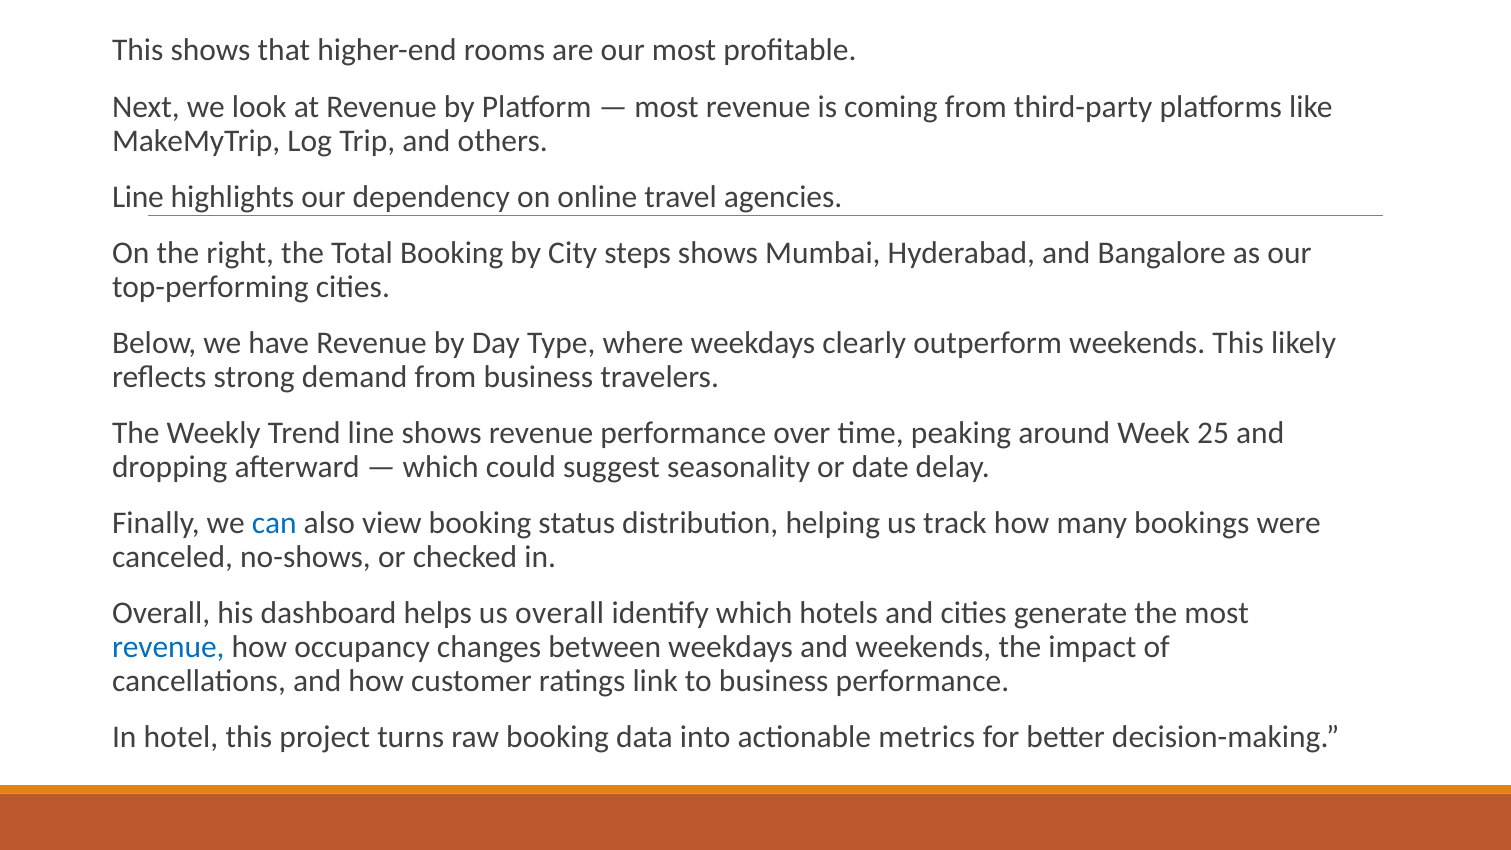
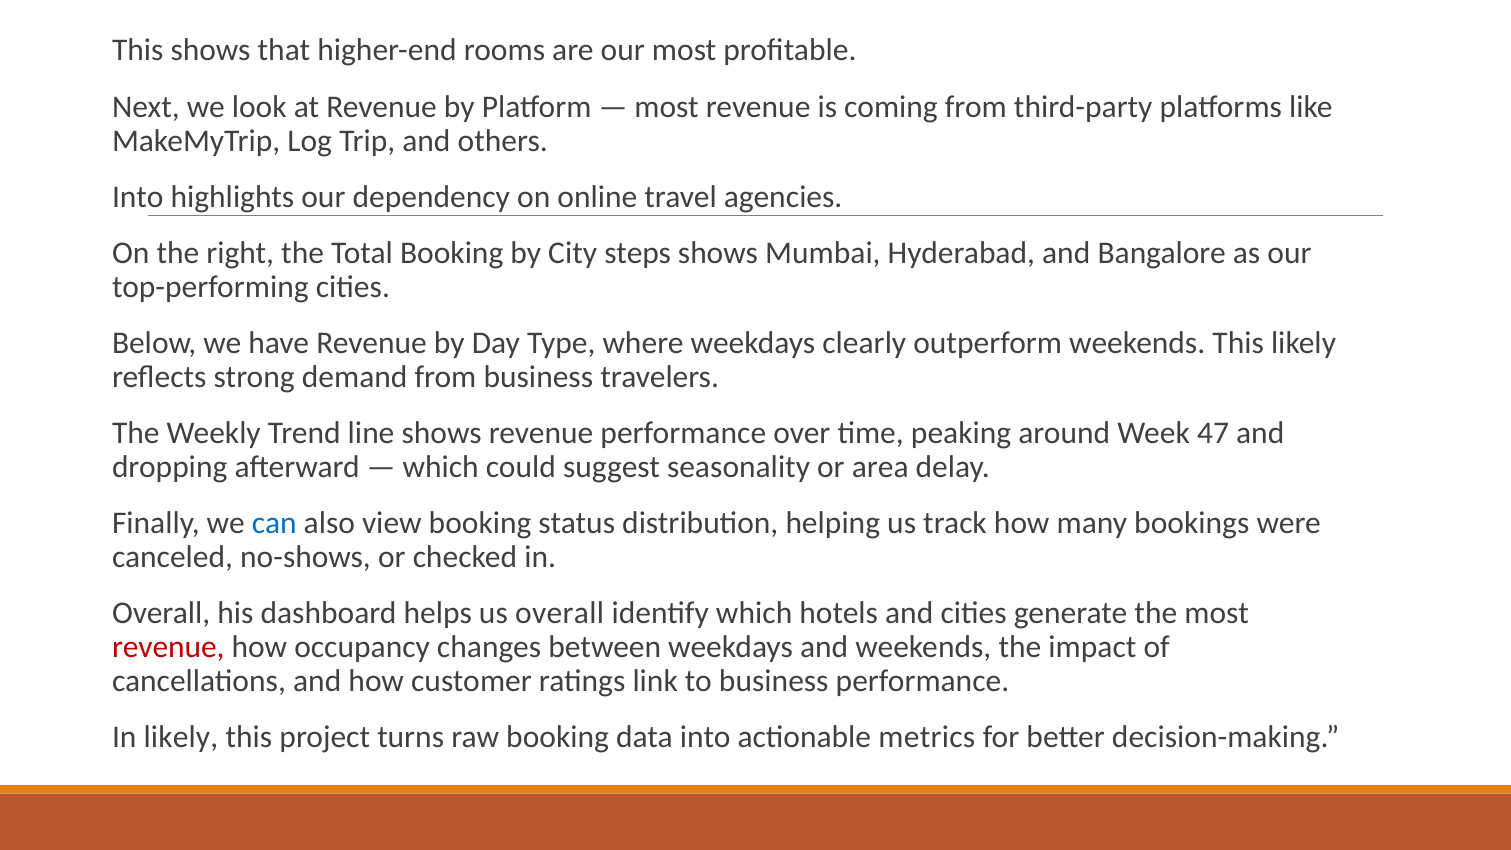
Line at (138, 197): Line -> Into
25: 25 -> 47
date: date -> area
revenue at (168, 647) colour: blue -> red
In hotel: hotel -> likely
